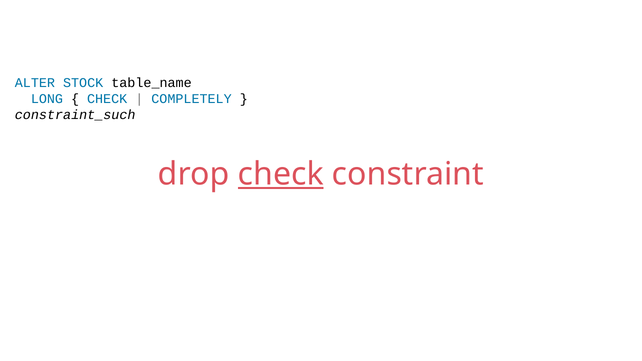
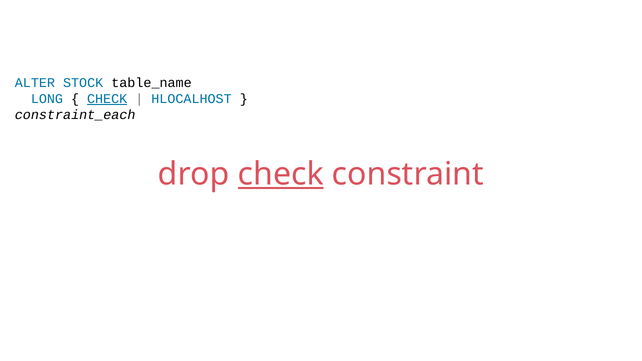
CHECK at (107, 99) underline: none -> present
COMPLETELY: COMPLETELY -> HLOCALHOST
constraint_such: constraint_such -> constraint_each
